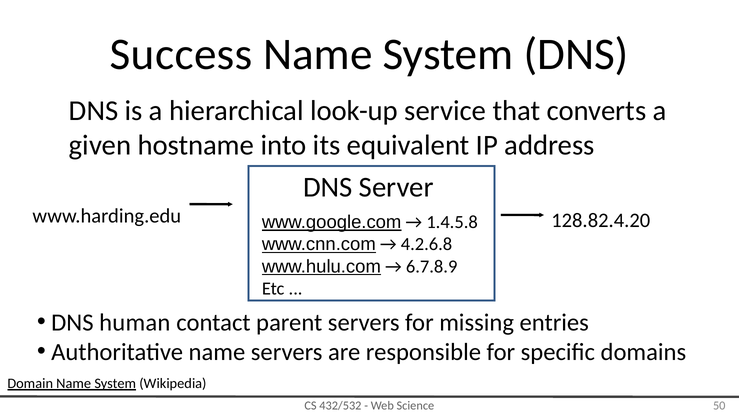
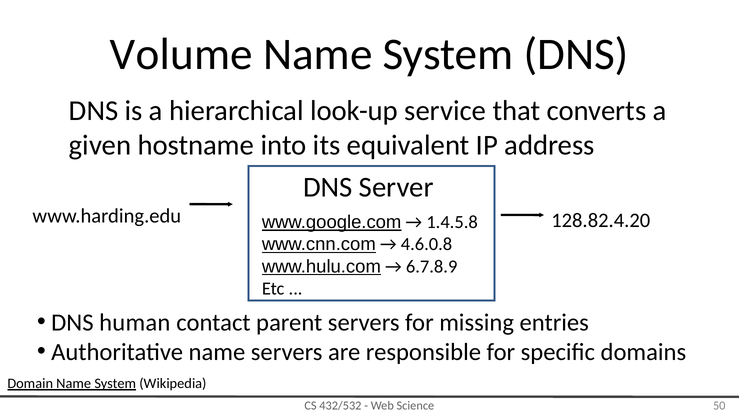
Success: Success -> Volume
4.2.6.8: 4.2.6.8 -> 4.6.0.8
